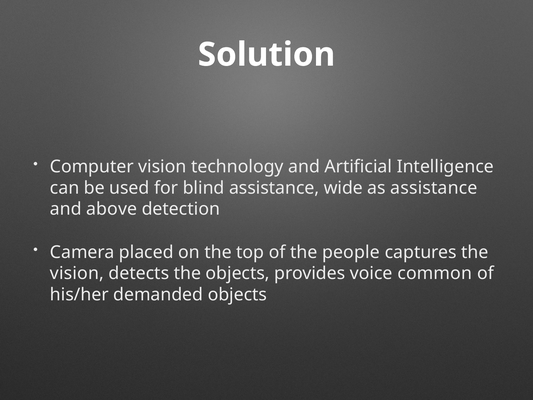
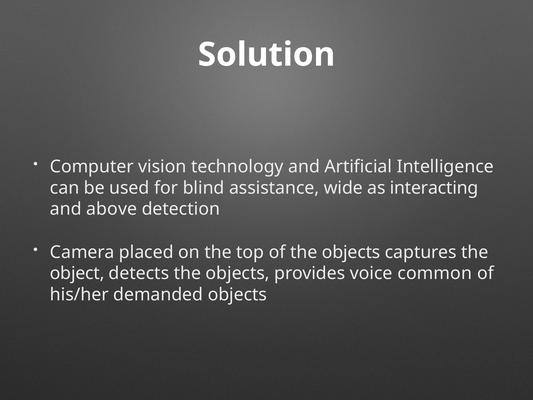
as assistance: assistance -> interacting
of the people: people -> objects
vision at (77, 273): vision -> object
